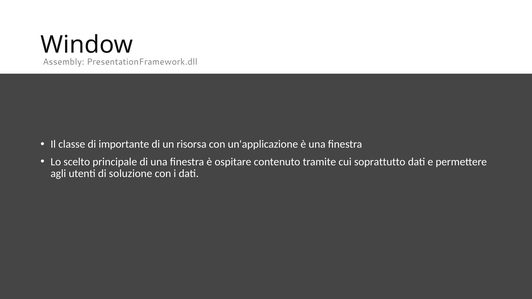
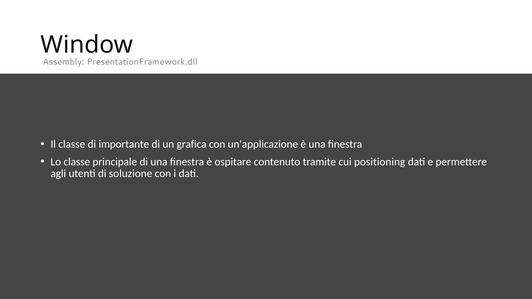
risorsa: risorsa -> grafica
Lo scelto: scelto -> classe
soprattutto: soprattutto -> positioning
